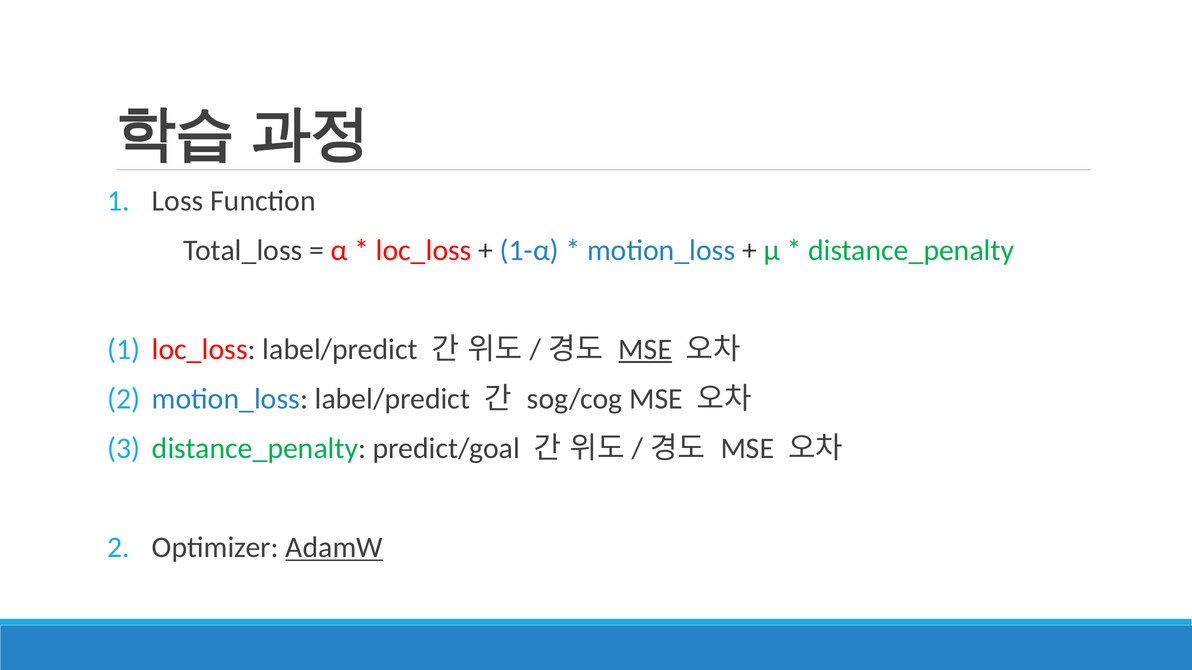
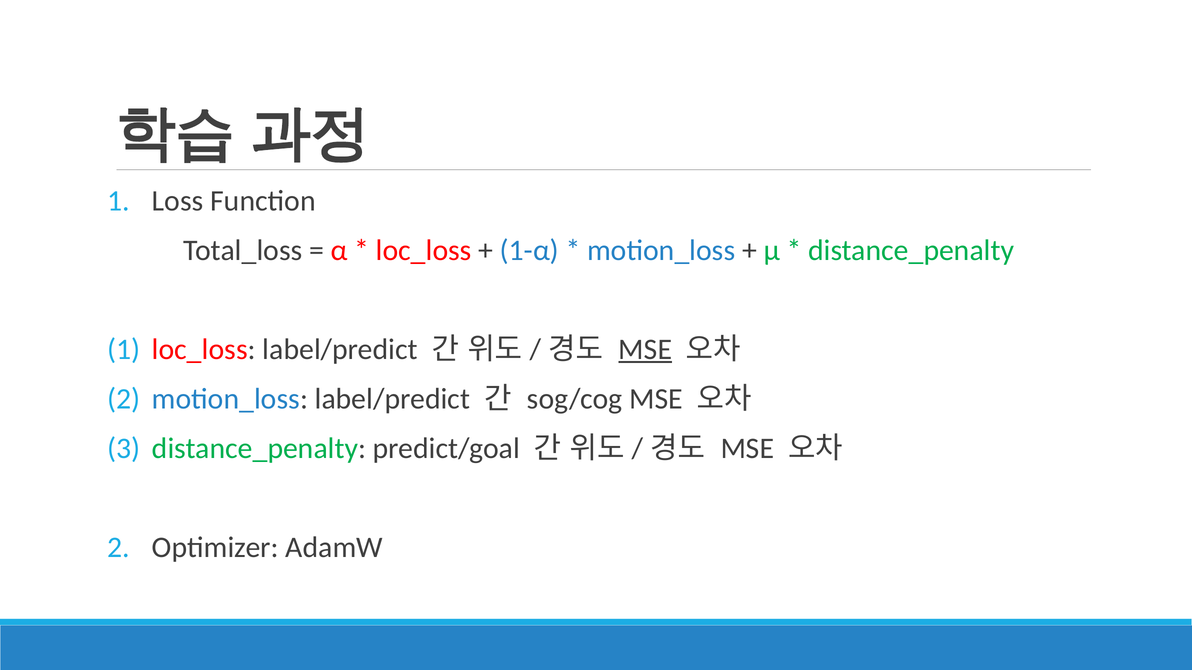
AdamW underline: present -> none
